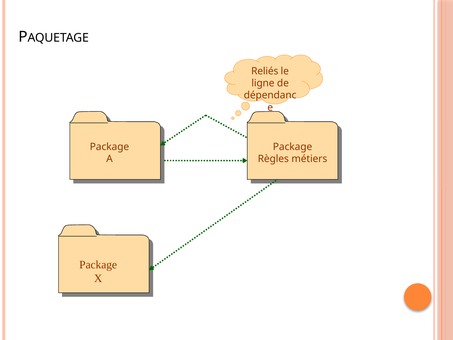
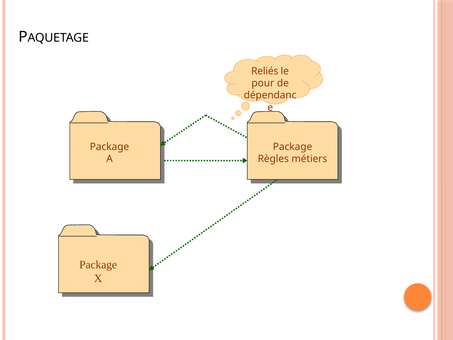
ligne: ligne -> pour
